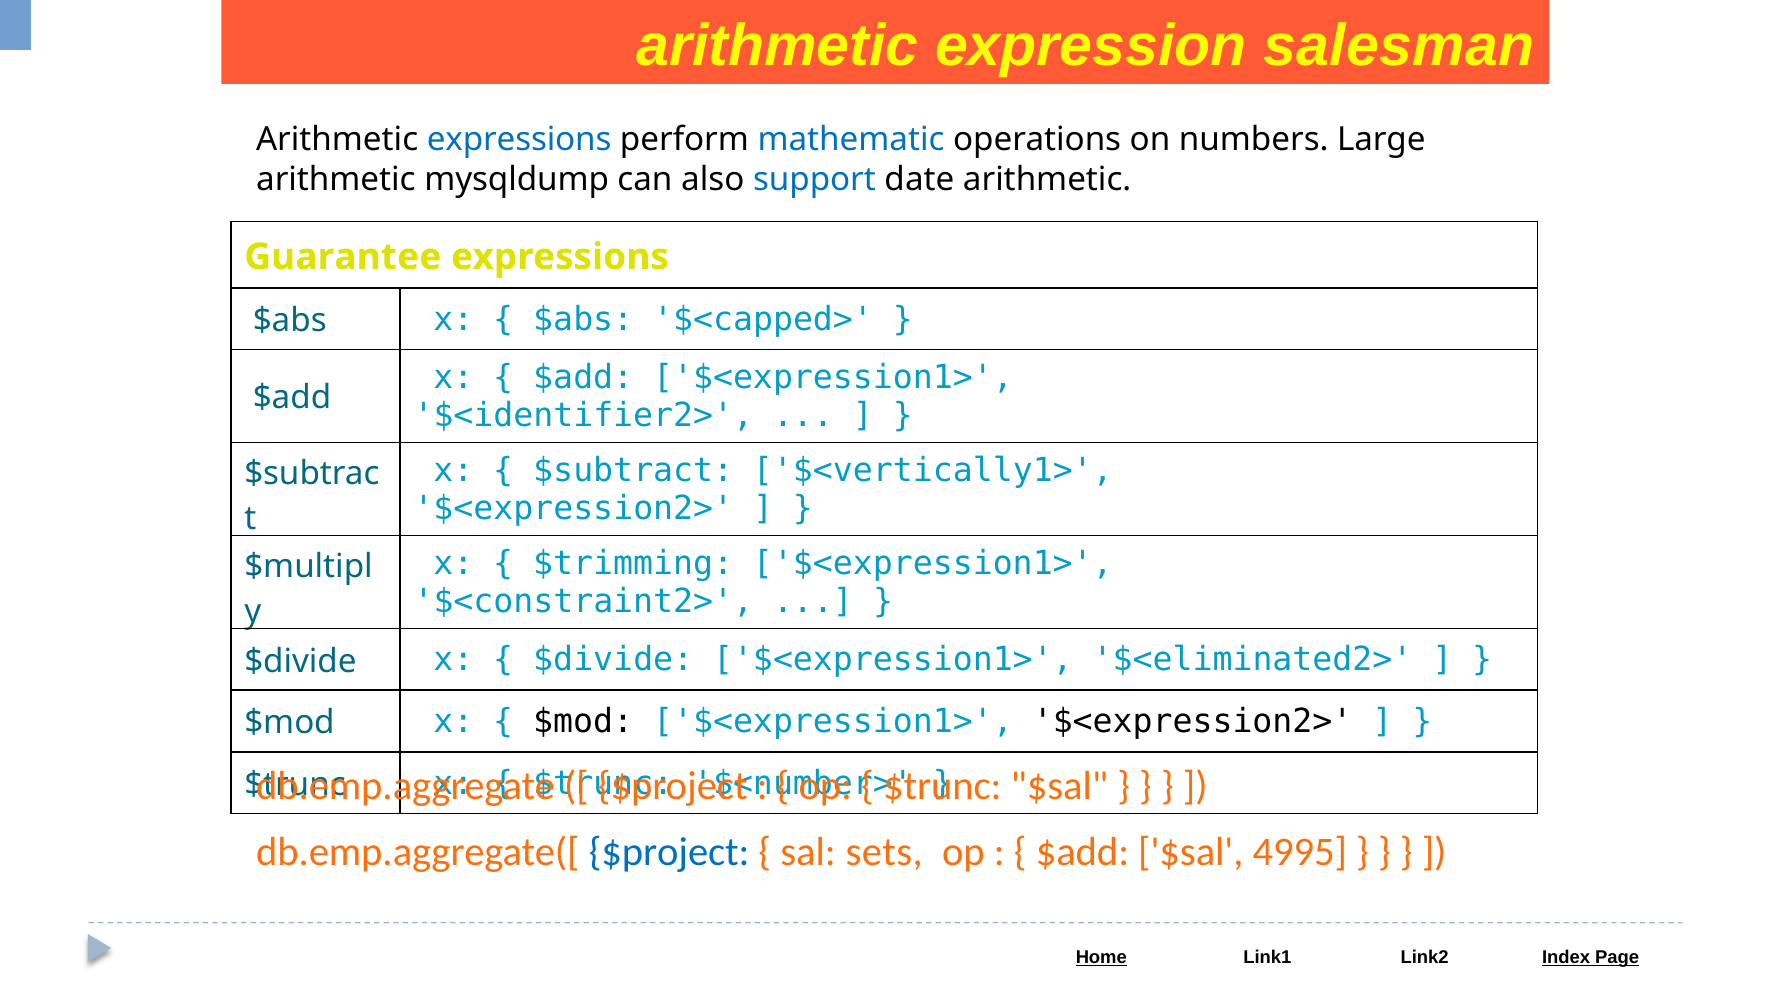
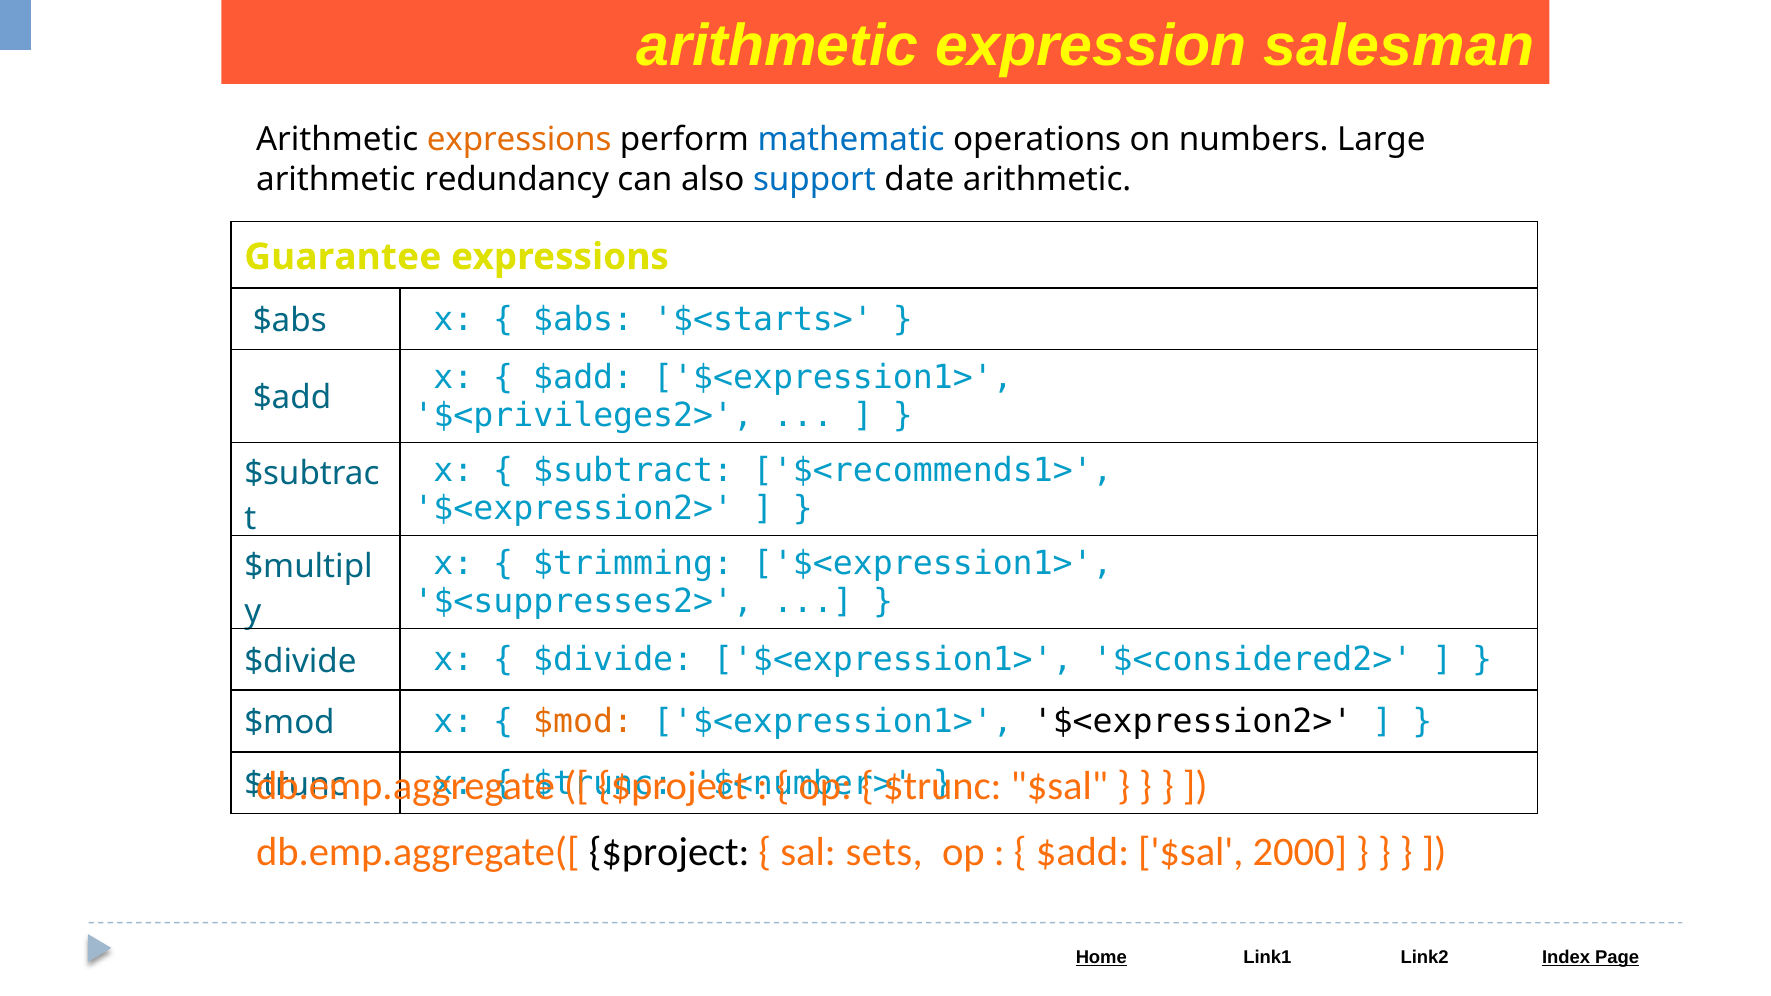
expressions at (519, 139) colour: blue -> orange
mysqldump: mysqldump -> redundancy
$<capped>: $<capped> -> $<starts>
$<identifier2>: $<identifier2> -> $<privileges2>
$<vertically1>: $<vertically1> -> $<recommends1>
$<constraint2>: $<constraint2> -> $<suppresses2>
$<eliminated2>: $<eliminated2> -> $<considered2>
$mod at (583, 722) colour: black -> orange
$project at (669, 853) colour: blue -> black
4995: 4995 -> 2000
